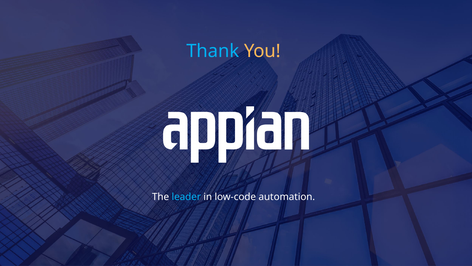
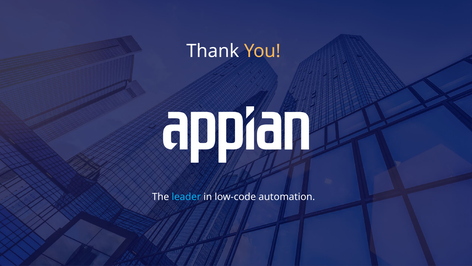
Thank colour: light blue -> white
